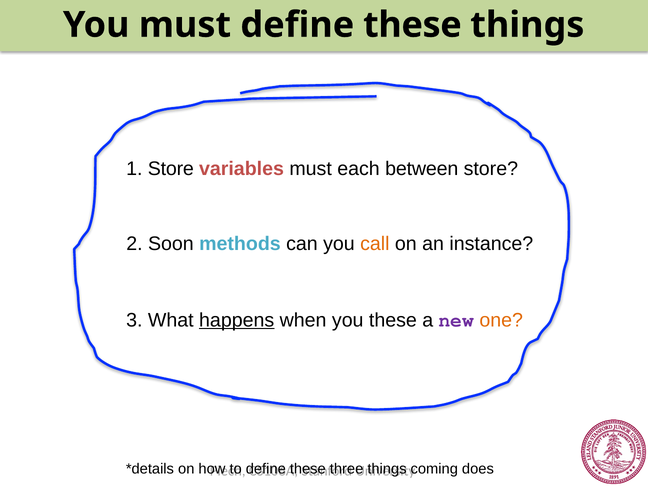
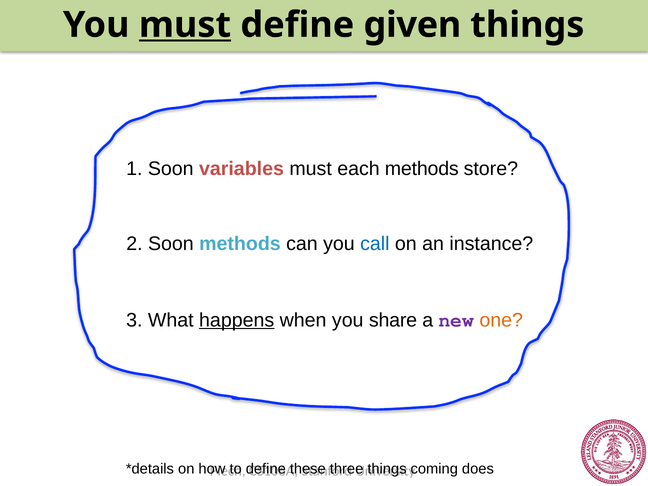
must at (185, 25) underline: none -> present
these at (412, 25): these -> given
1 Store: Store -> Soon
each between: between -> methods
call colour: orange -> blue
you these: these -> share
